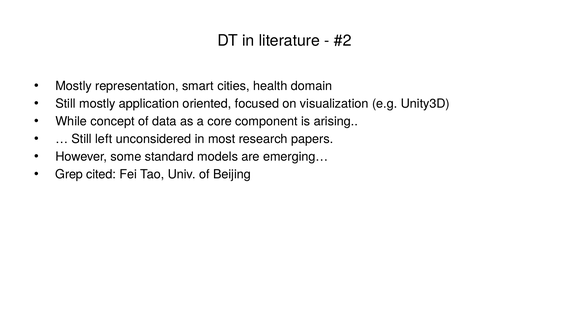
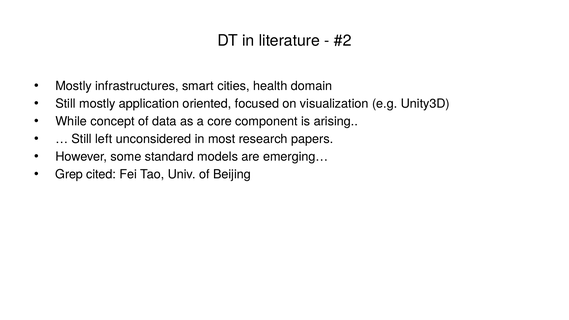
representation: representation -> infrastructures
